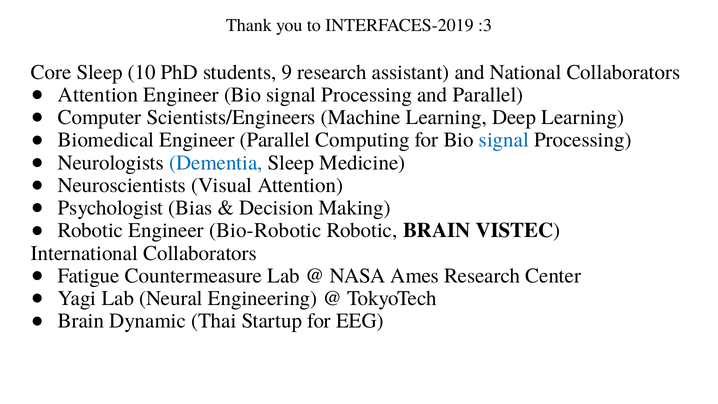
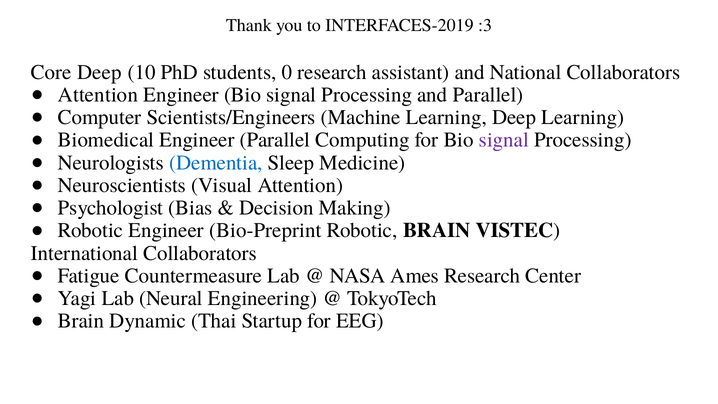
Core Sleep: Sleep -> Deep
9: 9 -> 0
signal at (504, 140) colour: blue -> purple
Bio-Robotic: Bio-Robotic -> Bio-Preprint
